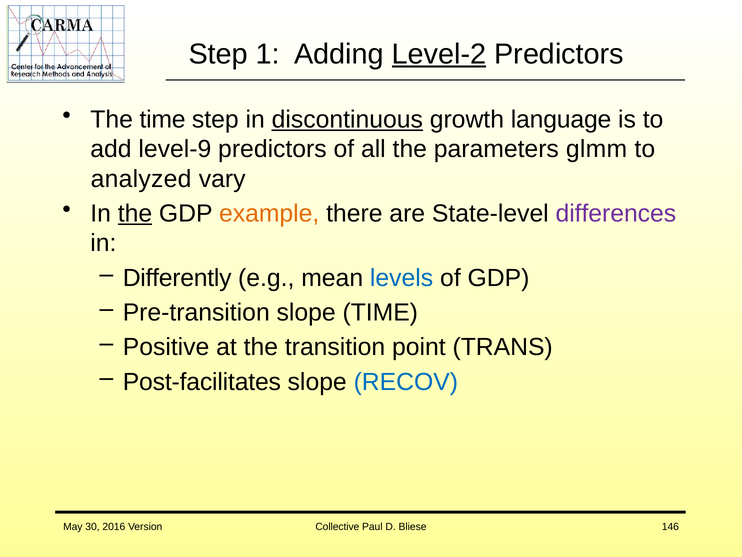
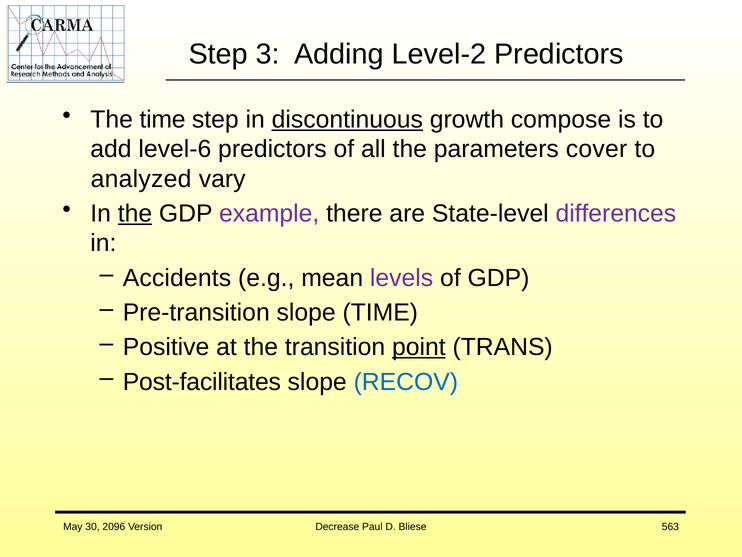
1: 1 -> 3
Level-2 underline: present -> none
language: language -> compose
level-9: level-9 -> level-6
glmm: glmm -> cover
example colour: orange -> purple
Differently: Differently -> Accidents
levels colour: blue -> purple
point underline: none -> present
2016: 2016 -> 2096
Collective: Collective -> Decrease
146: 146 -> 563
